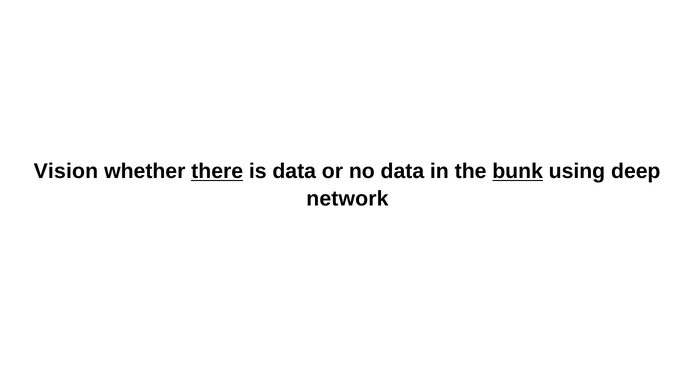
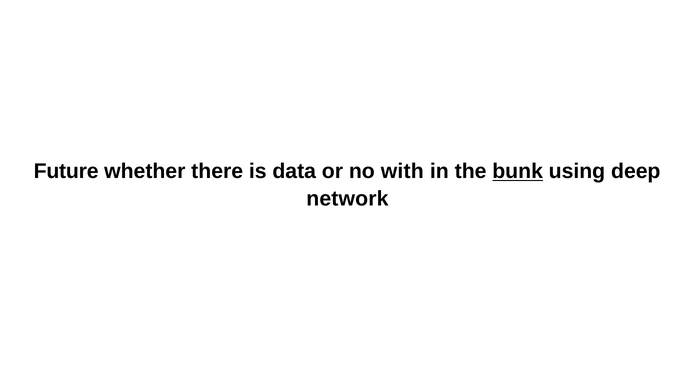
Vision: Vision -> Future
there underline: present -> none
no data: data -> with
